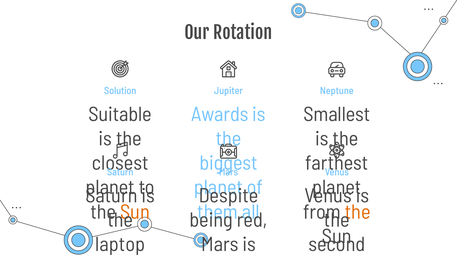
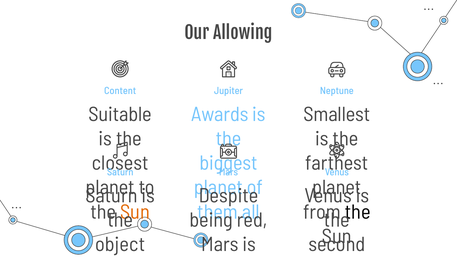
Rotation: Rotation -> Allowing
Solution: Solution -> Content
the at (358, 212) colour: orange -> black
laptop: laptop -> object
